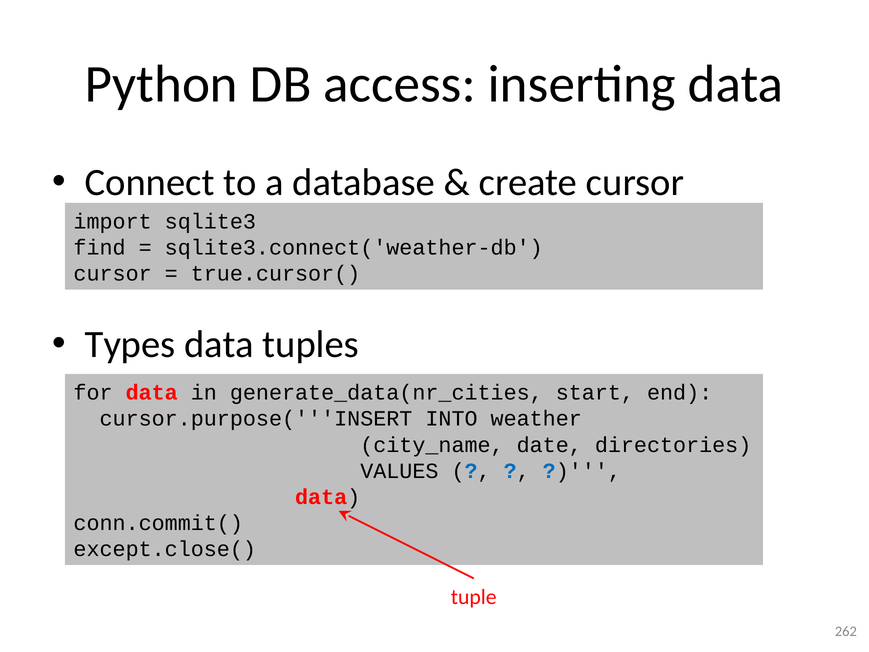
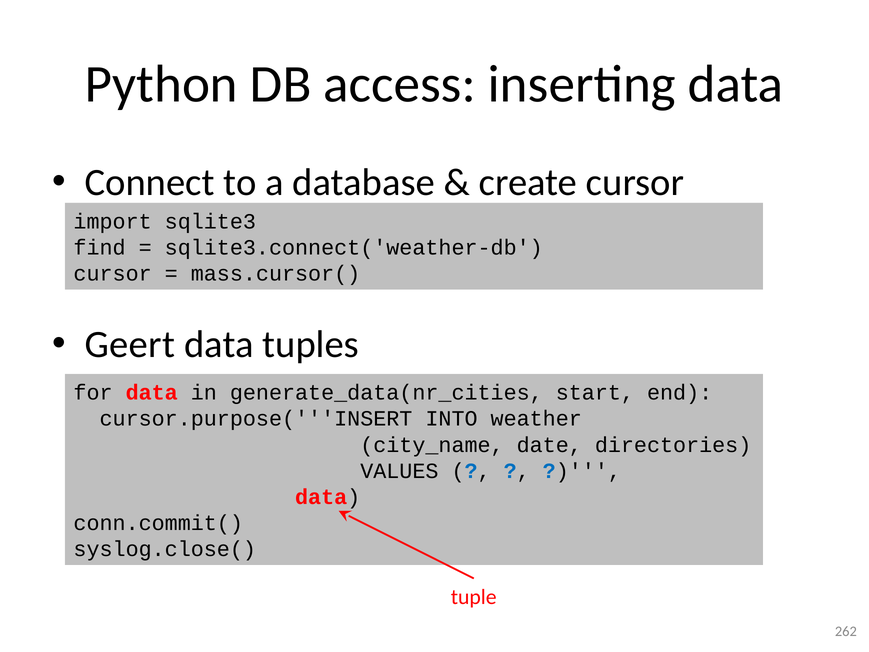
true.cursor(: true.cursor( -> mass.cursor(
Types: Types -> Geert
except.close(: except.close( -> syslog.close(
